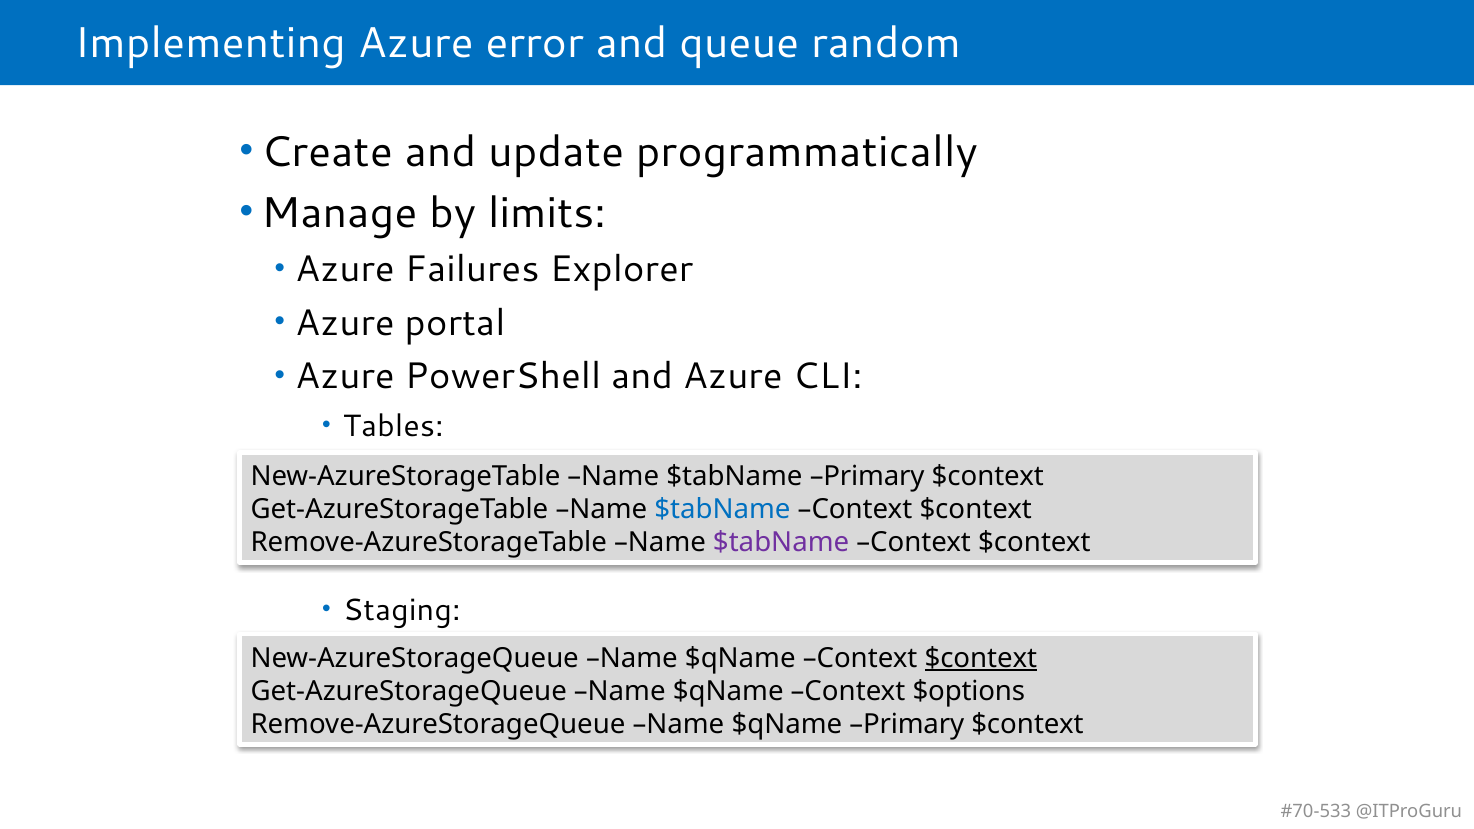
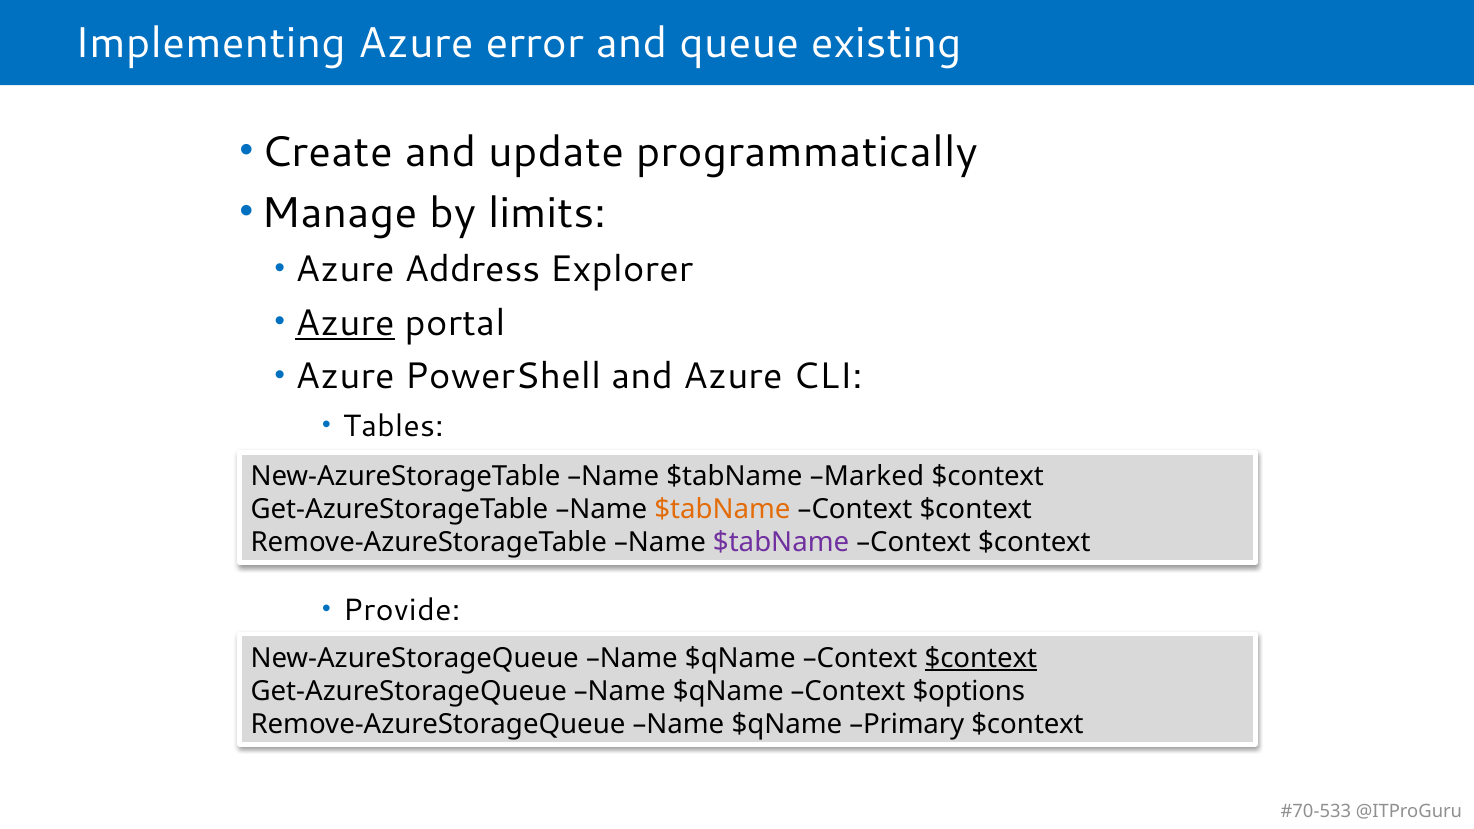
random: random -> existing
Failures: Failures -> Address
Azure at (345, 323) underline: none -> present
$tabName Primary: Primary -> Marked
$tabName at (722, 510) colour: blue -> orange
Staging: Staging -> Provide
